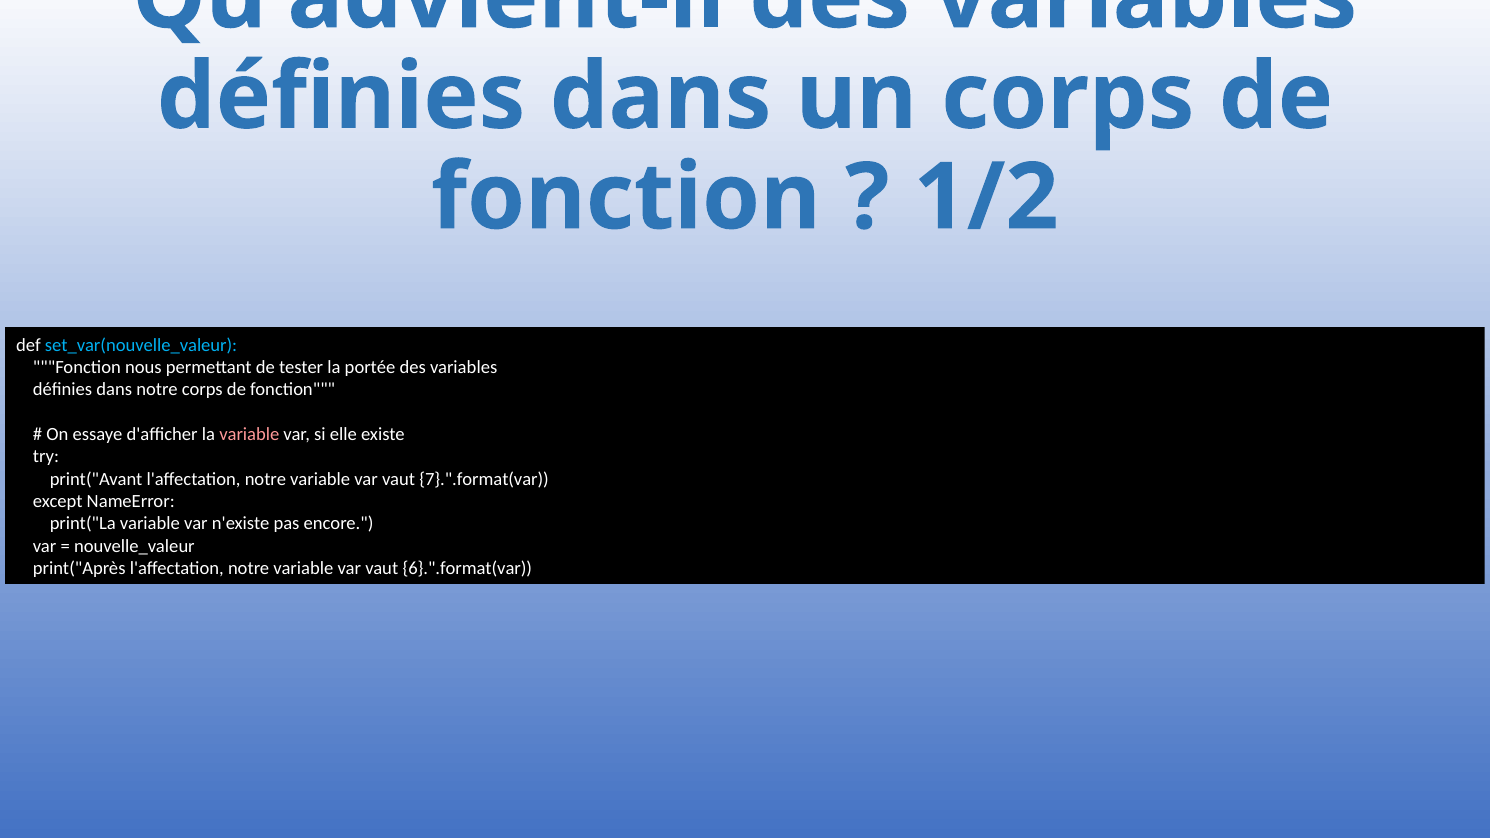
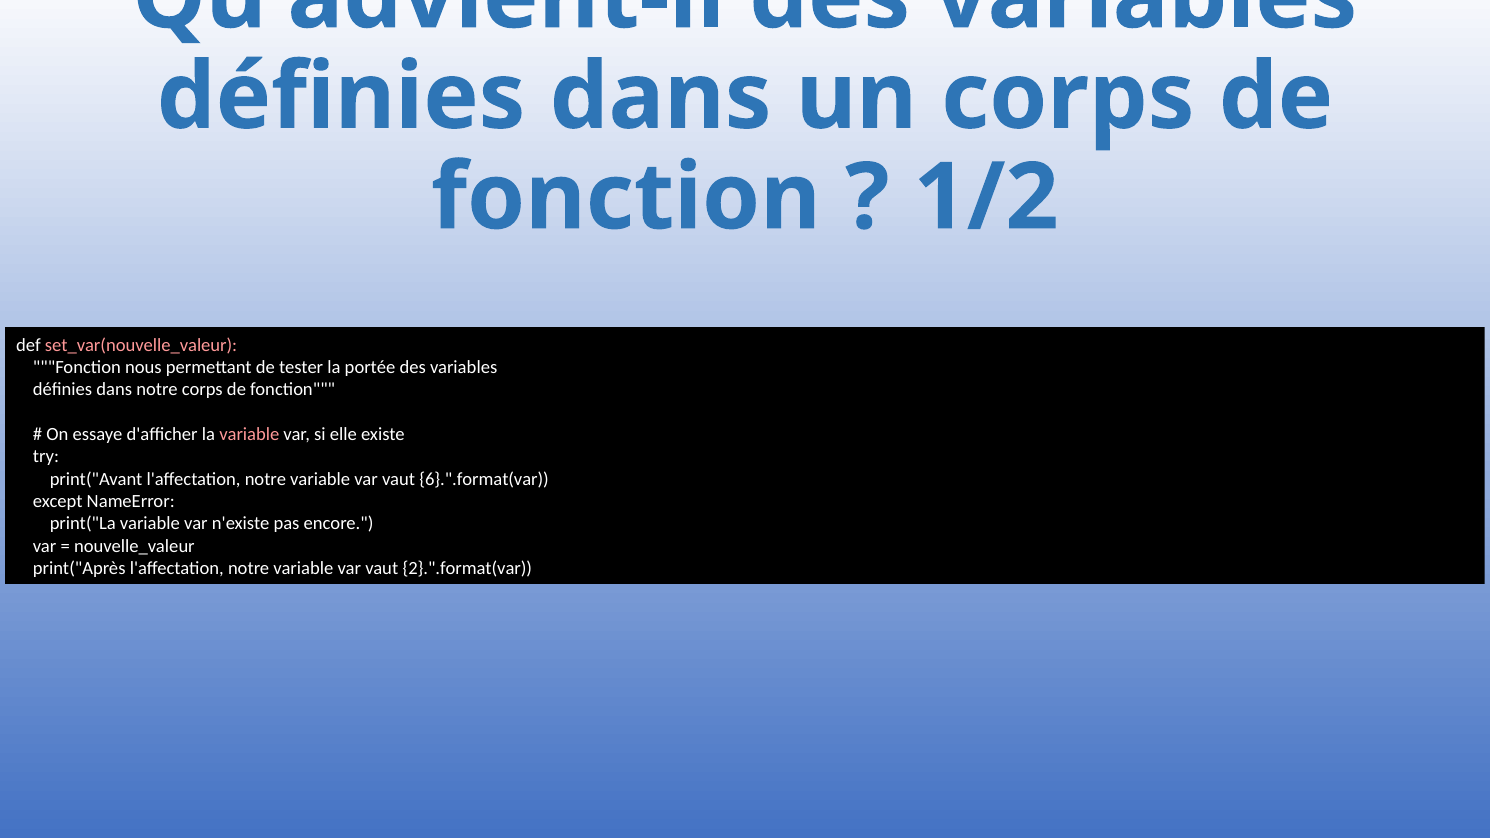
set_var(nouvelle_valeur colour: light blue -> pink
7}.".format(var: 7}.".format(var -> 6}.".format(var
6}.".format(var: 6}.".format(var -> 2}.".format(var
